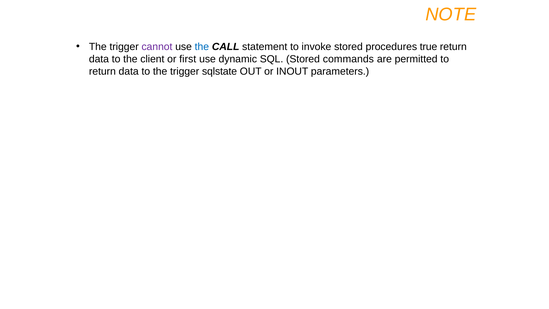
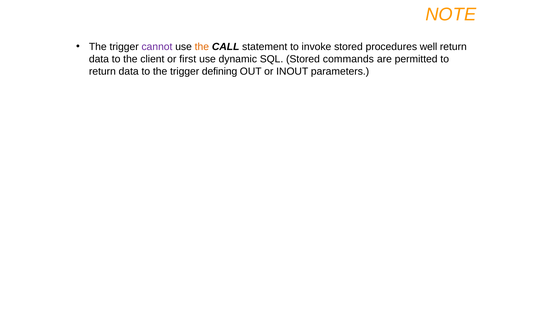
the at (202, 47) colour: blue -> orange
true: true -> well
sqlstate: sqlstate -> defining
